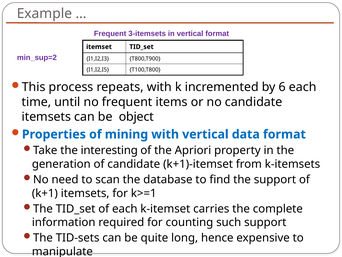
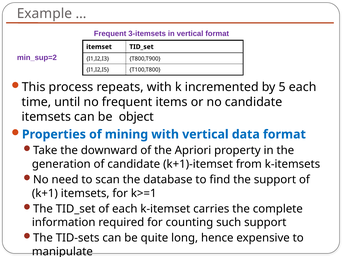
6: 6 -> 5
interesting: interesting -> downward
